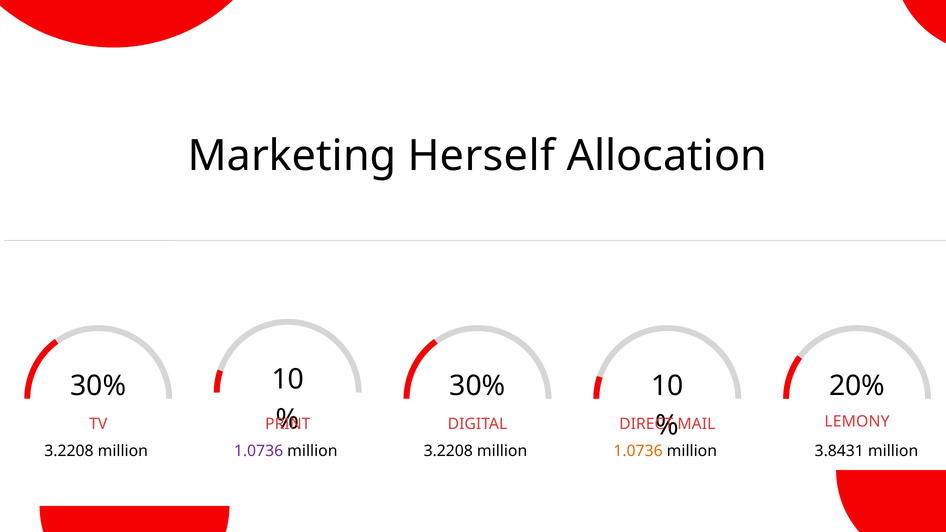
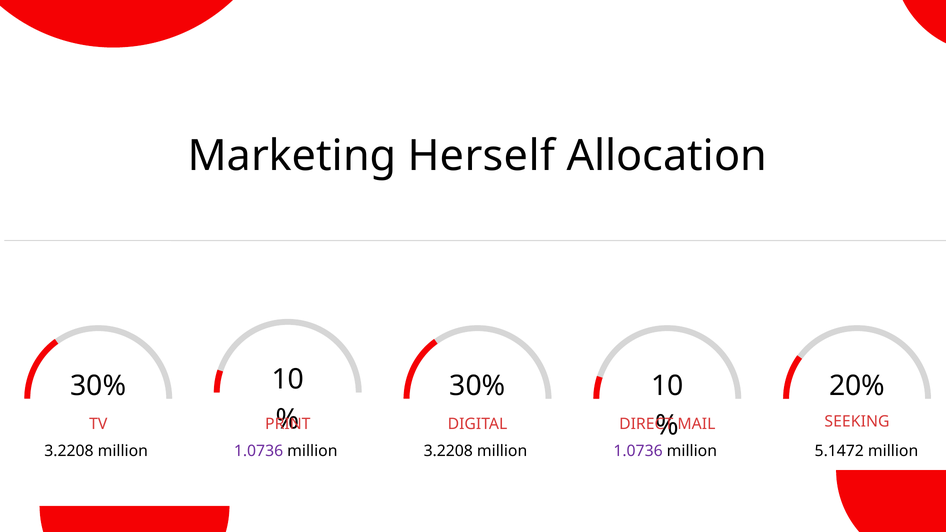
LEMONY: LEMONY -> SEEKING
1.0736 at (638, 451) colour: orange -> purple
3.8431: 3.8431 -> 5.1472
